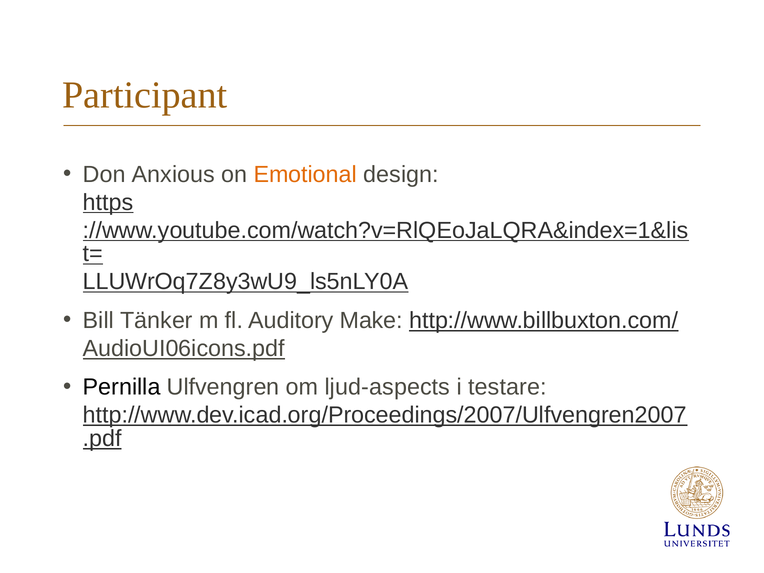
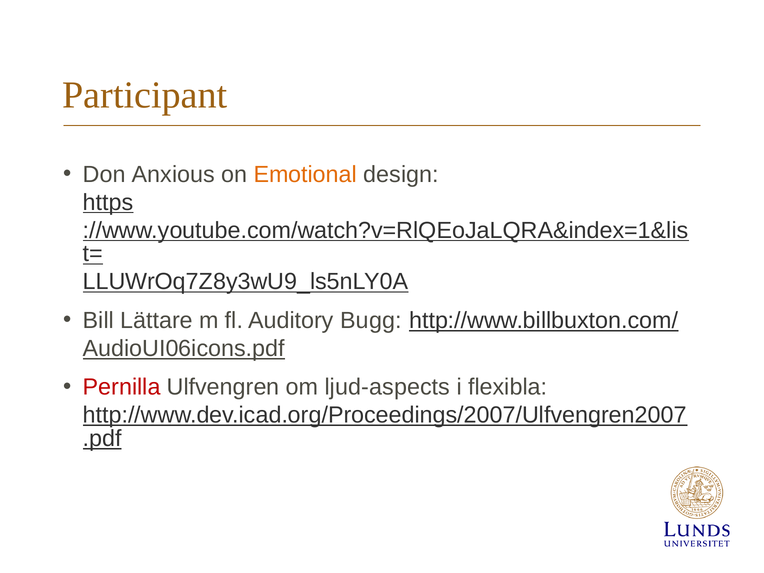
Tänker: Tänker -> Lättare
Make: Make -> Bugg
Pernilla colour: black -> red
testare: testare -> flexibla
